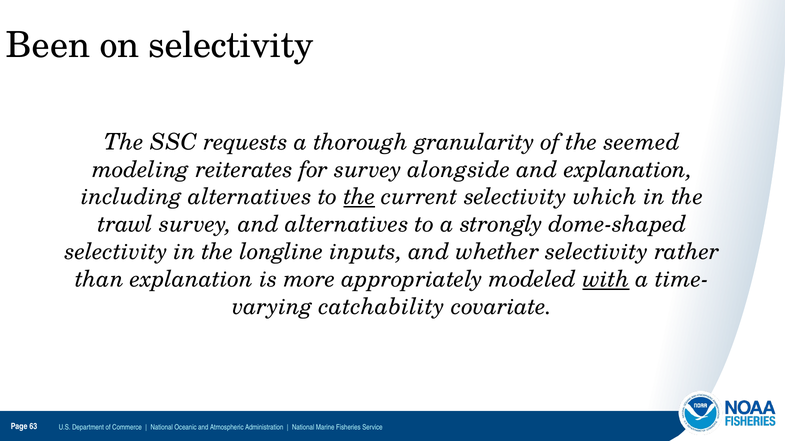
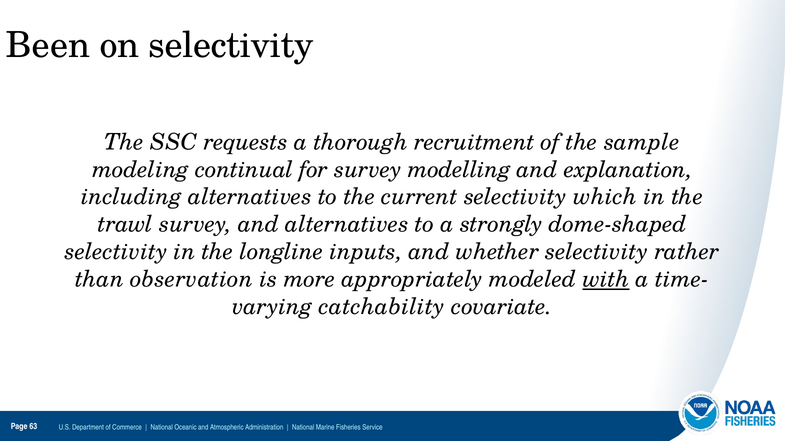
granularity: granularity -> recruitment
seemed: seemed -> sample
reiterates: reiterates -> continual
alongside: alongside -> modelling
the at (360, 197) underline: present -> none
than explanation: explanation -> observation
